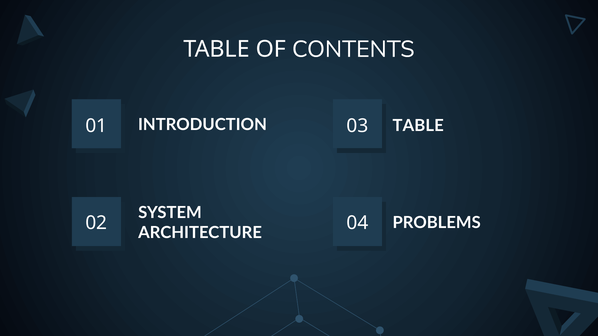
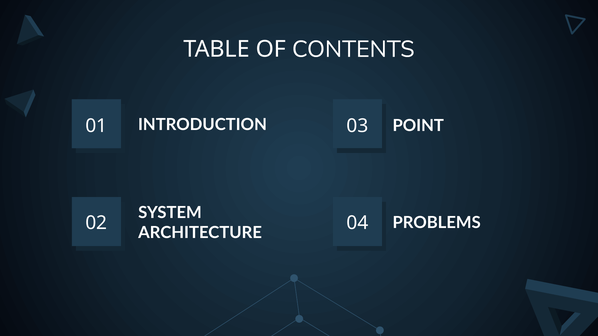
TABLE at (418, 126): TABLE -> POINT
